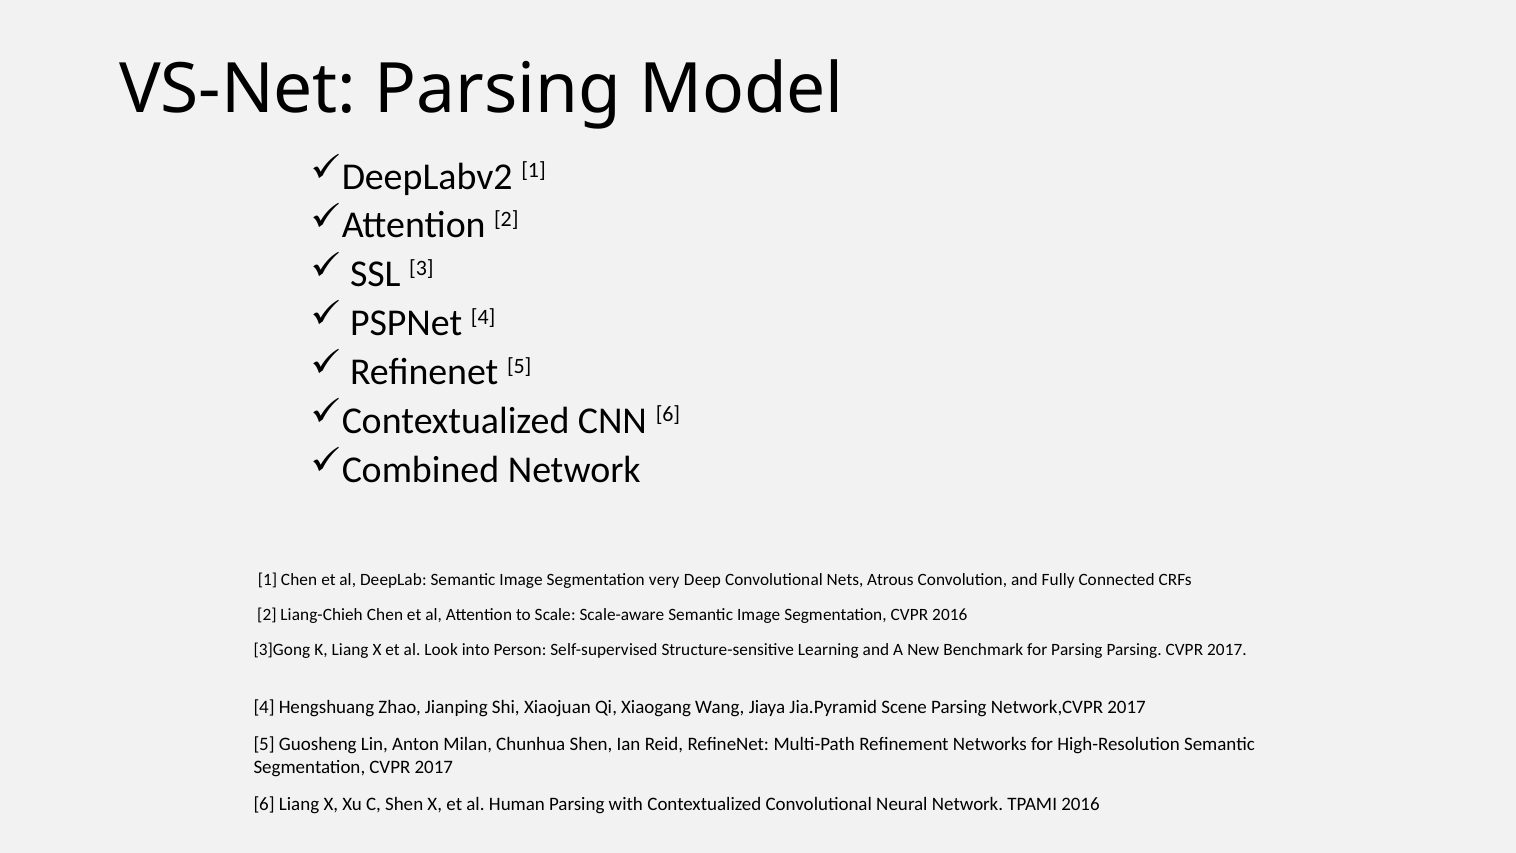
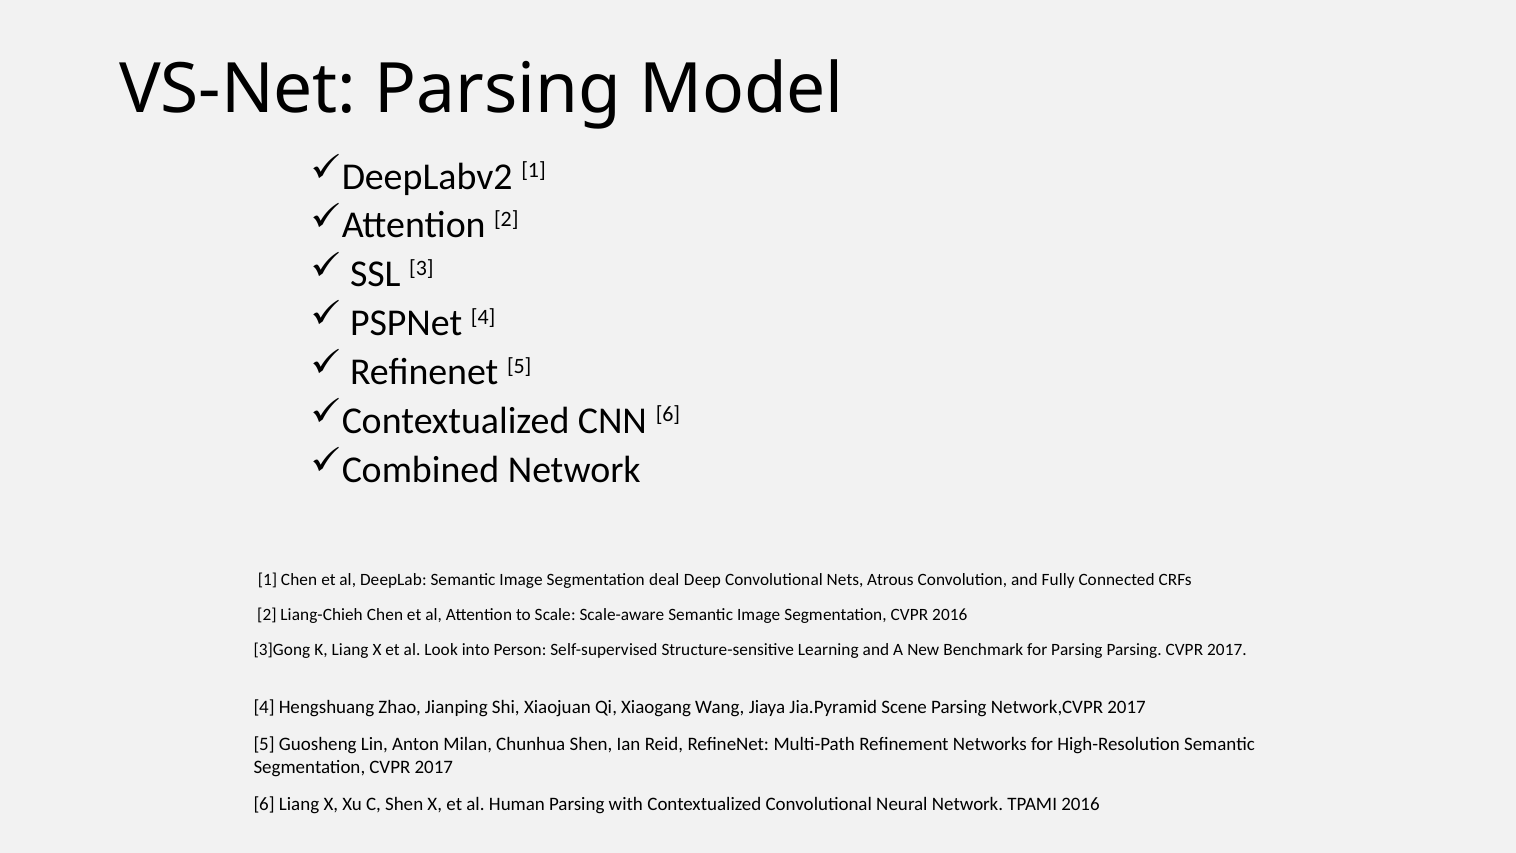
very: very -> deal
